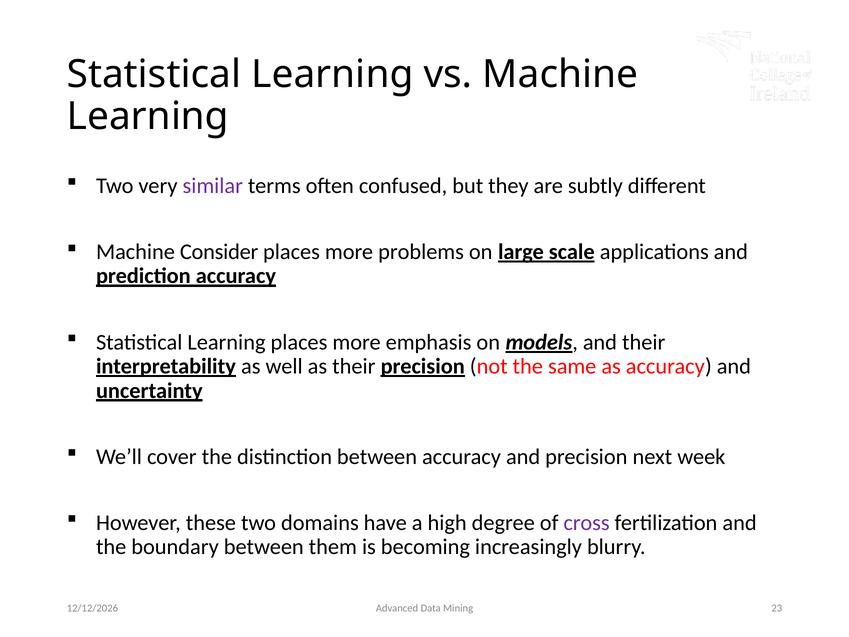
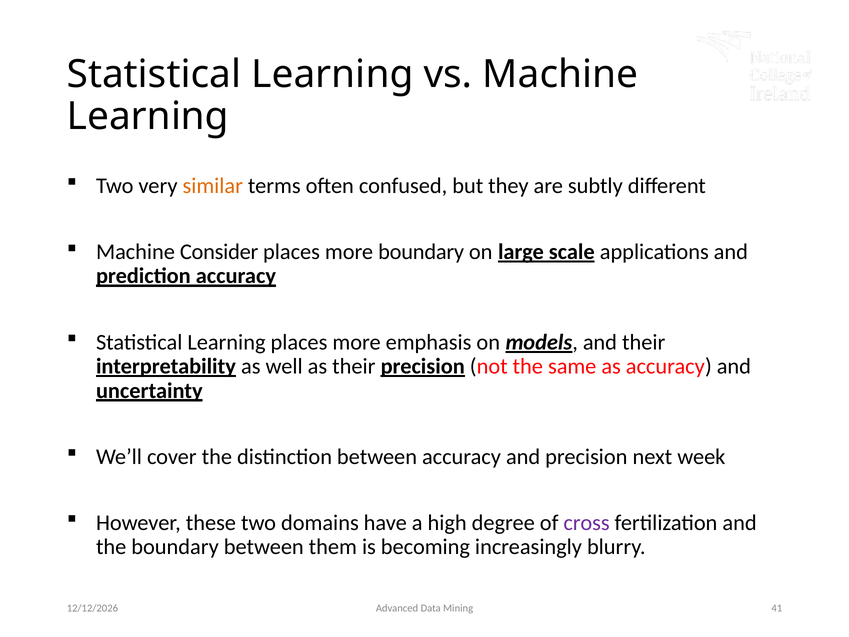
similar colour: purple -> orange
more problems: problems -> boundary
23: 23 -> 41
